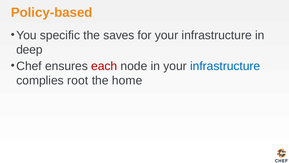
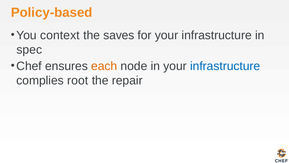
specific: specific -> context
deep: deep -> spec
each colour: red -> orange
home: home -> repair
